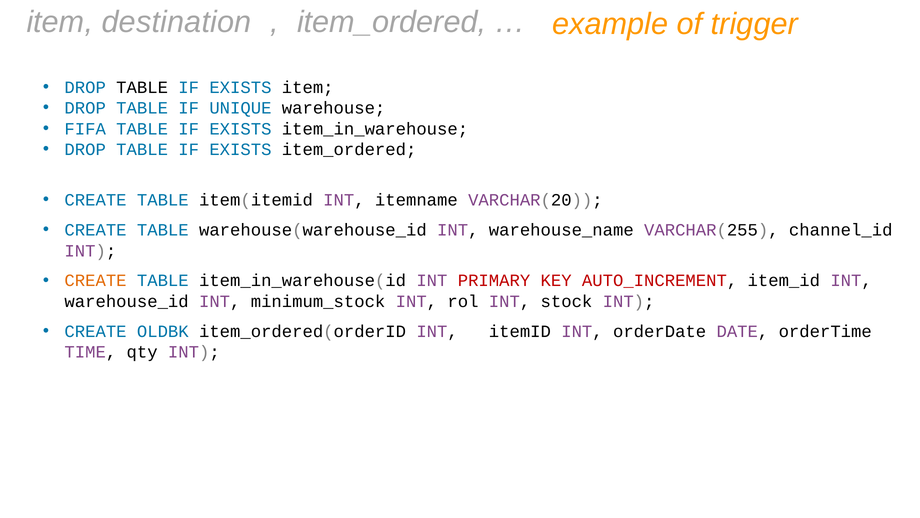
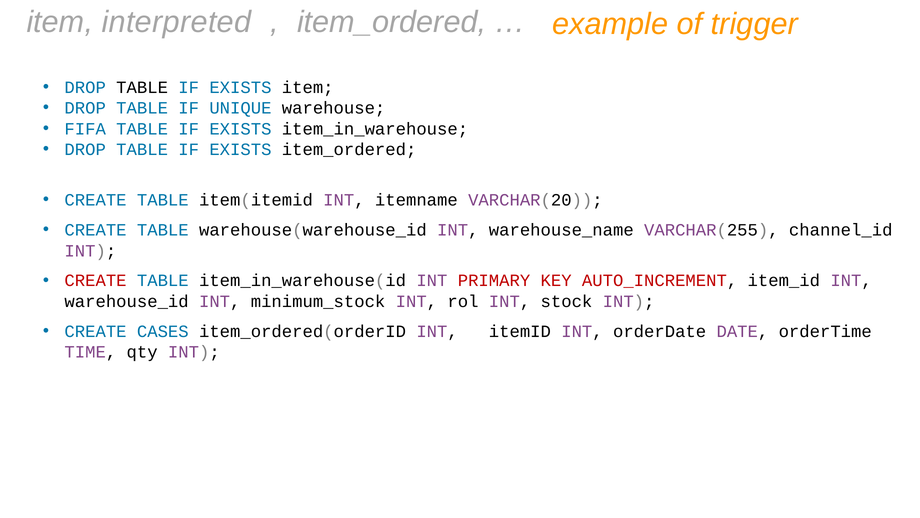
destination: destination -> interpreted
CREATE at (96, 280) colour: orange -> red
OLDBK: OLDBK -> CASES
